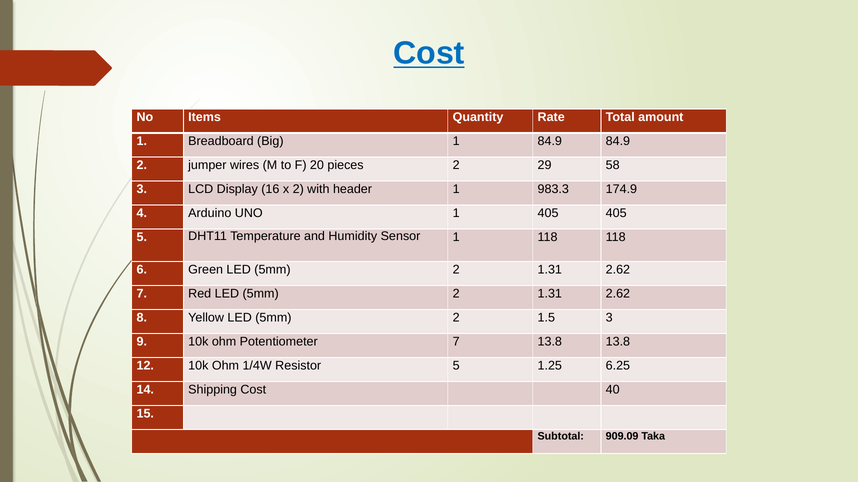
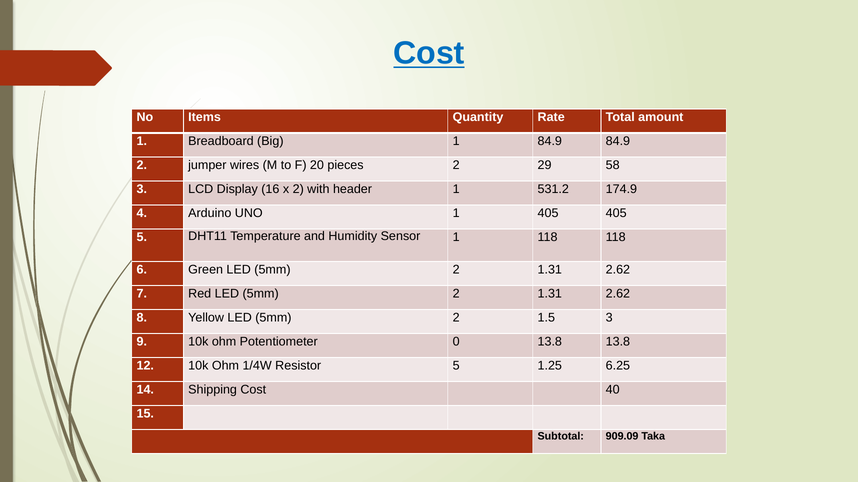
983.3: 983.3 -> 531.2
Potentiometer 7: 7 -> 0
